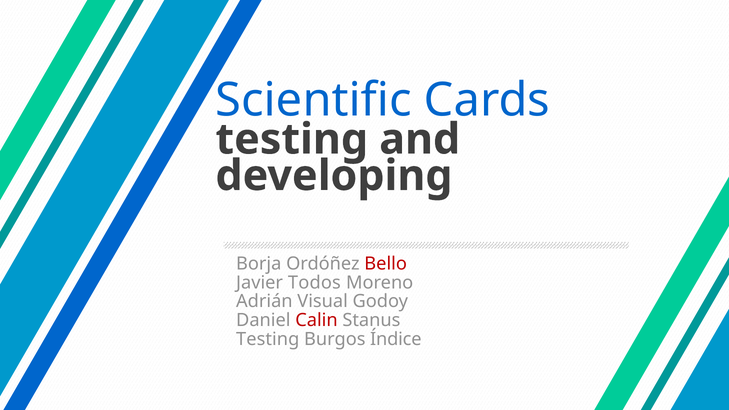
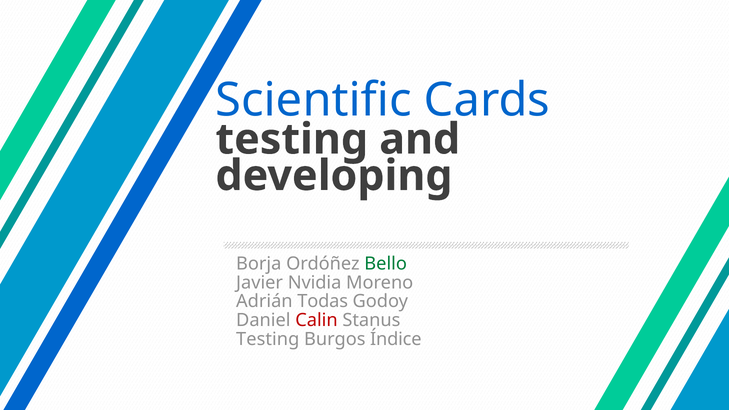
Bello colour: red -> green
Todos: Todos -> Nvidia
Visual: Visual -> Todas
